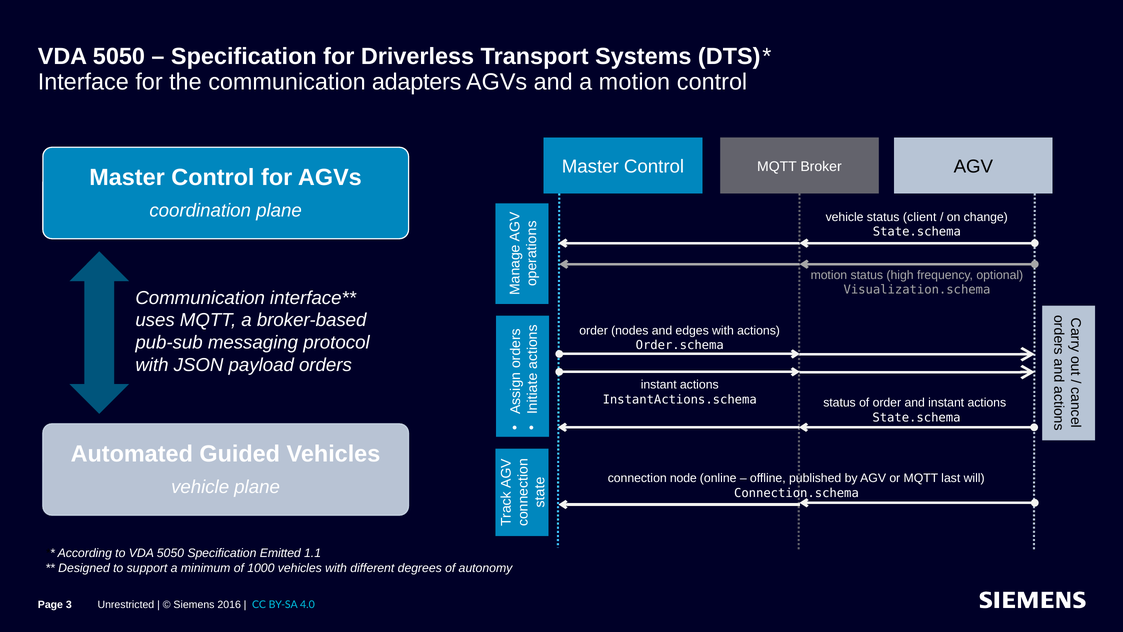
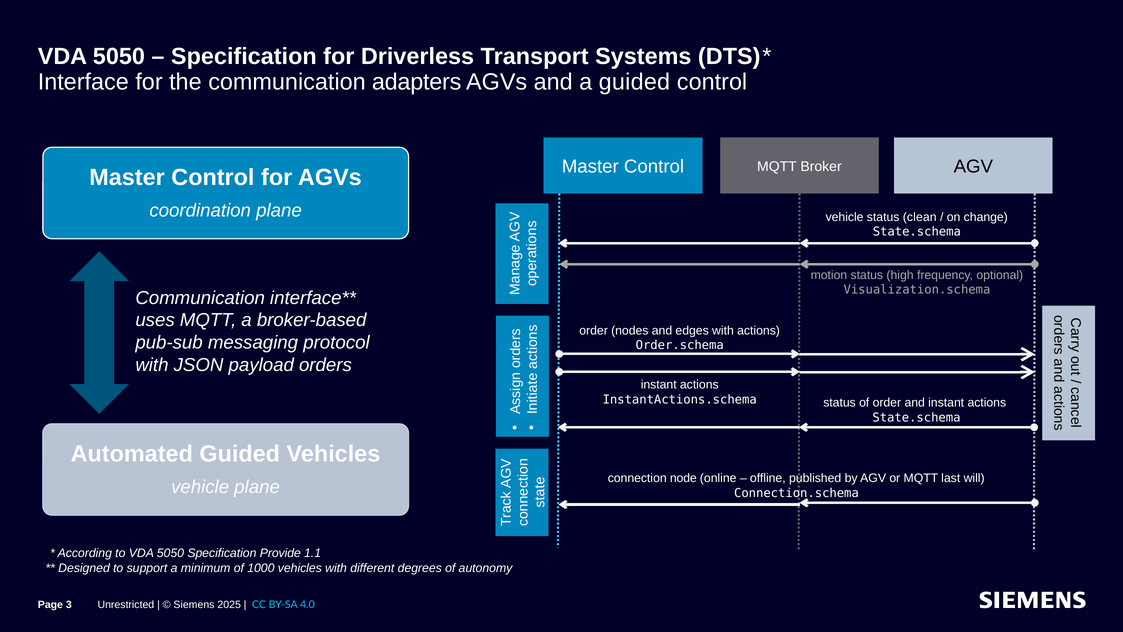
a motion: motion -> guided
client: client -> clean
Emitted: Emitted -> Provide
2016: 2016 -> 2025
